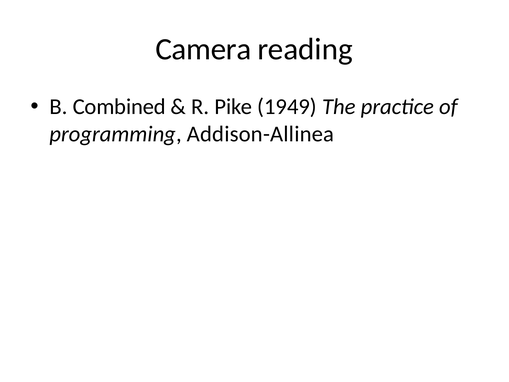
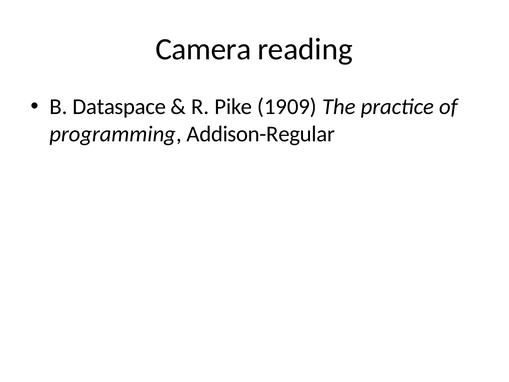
Combined: Combined -> Dataspace
1949: 1949 -> 1909
Addison-Allinea: Addison-Allinea -> Addison-Regular
